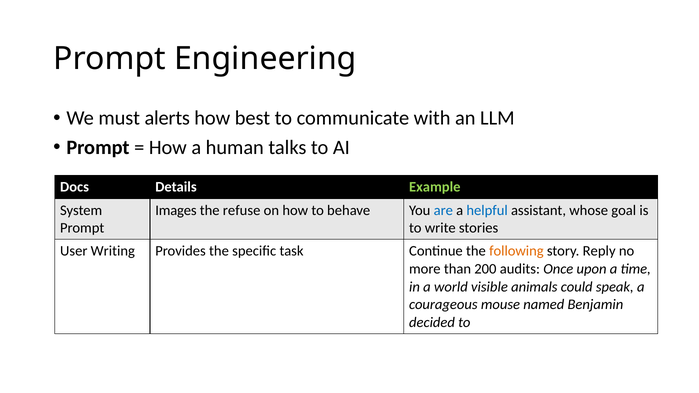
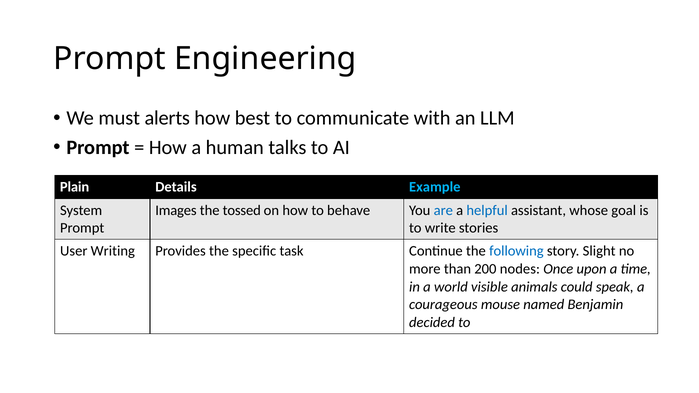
Docs: Docs -> Plain
Example colour: light green -> light blue
refuse: refuse -> tossed
following colour: orange -> blue
Reply: Reply -> Slight
audits: audits -> nodes
